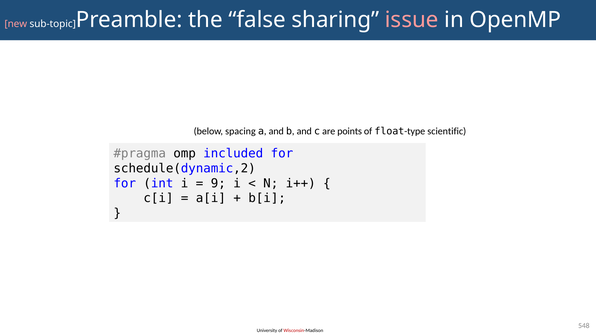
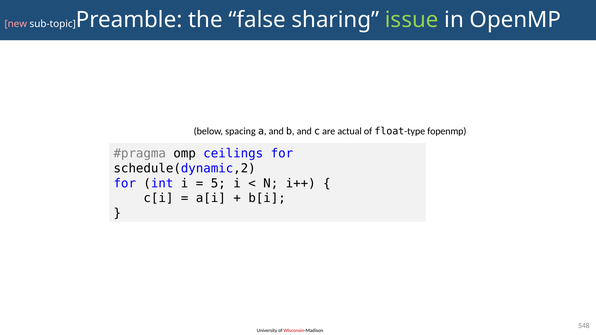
issue colour: pink -> light green
points: points -> actual
scientific: scientific -> fopenmp
included: included -> ceilings
9: 9 -> 5
